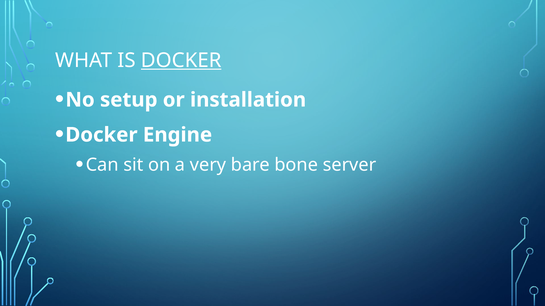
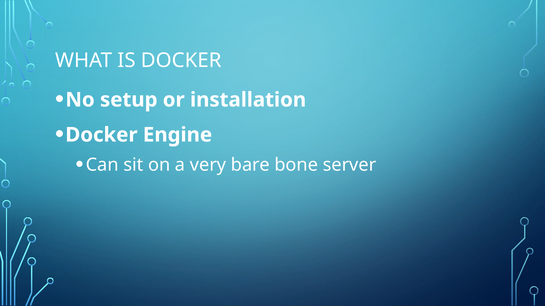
DOCKER at (181, 61) underline: present -> none
